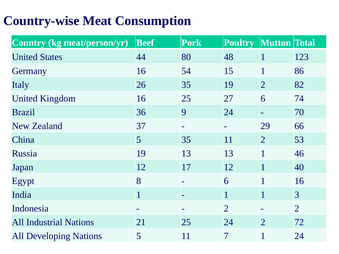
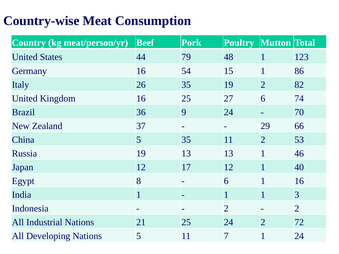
80: 80 -> 79
